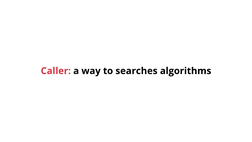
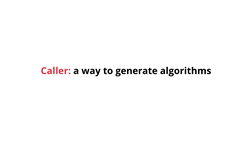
searches: searches -> generate
